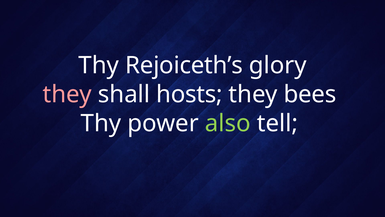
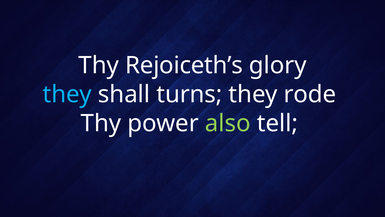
they at (67, 94) colour: pink -> light blue
hosts: hosts -> turns
bees: bees -> rode
